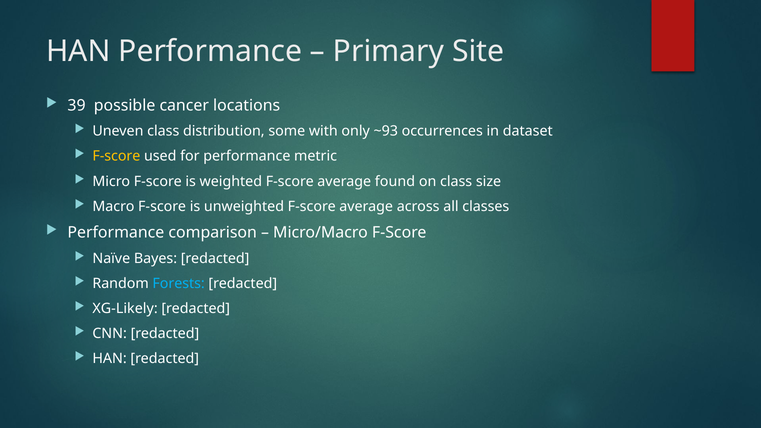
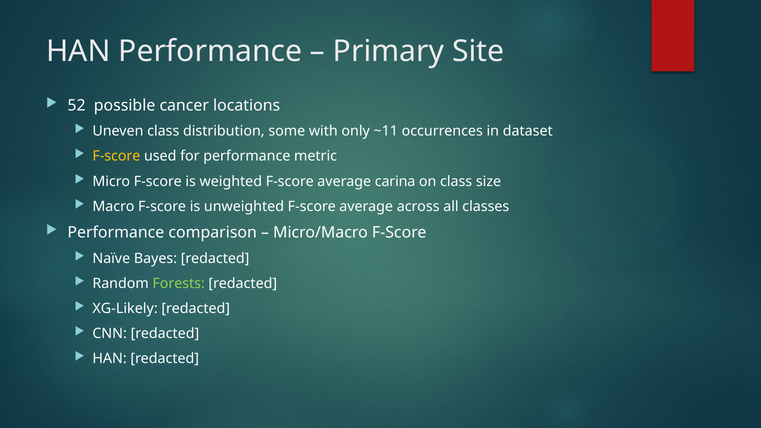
39: 39 -> 52
~93: ~93 -> ~11
found: found -> carina
Forests colour: light blue -> light green
